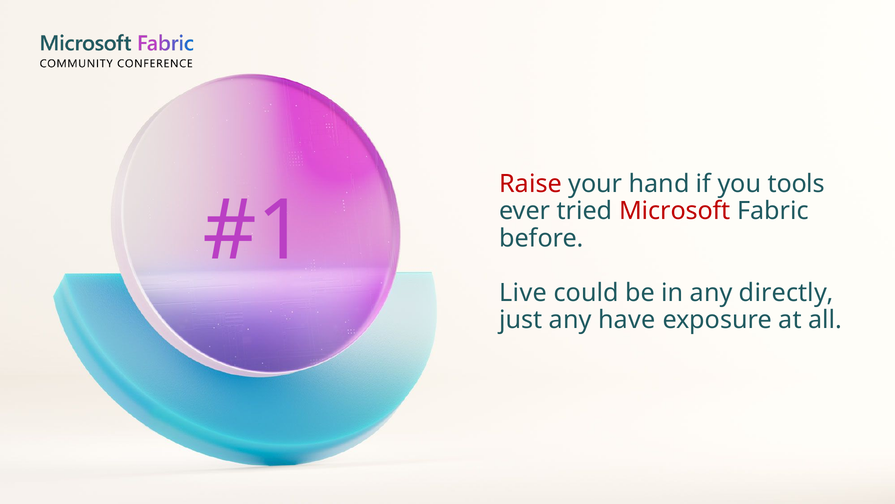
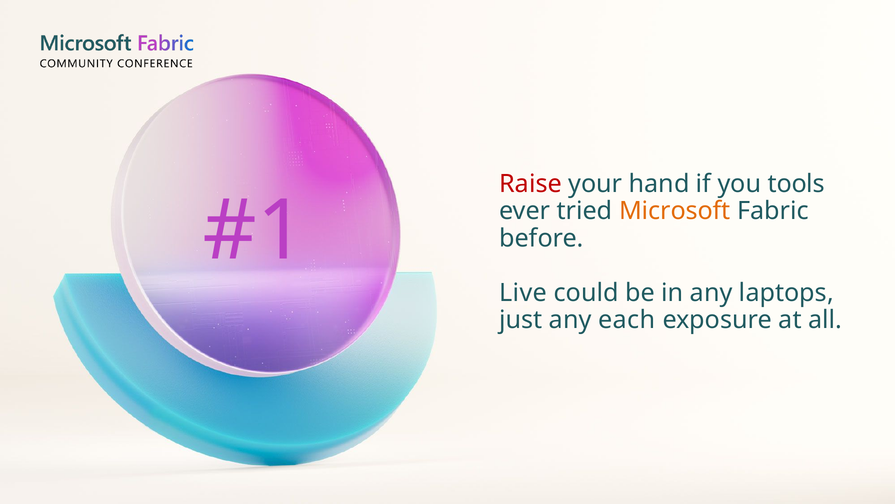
Microsoft colour: red -> orange
directly: directly -> laptops
have: have -> each
